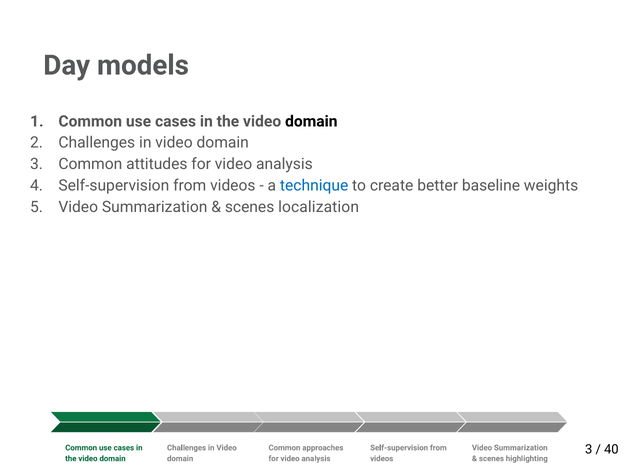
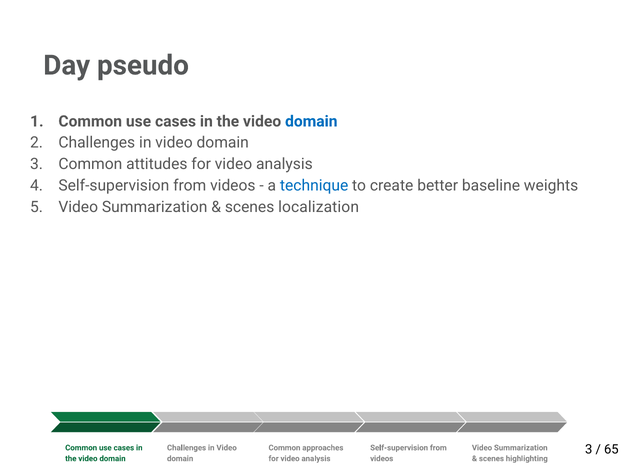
models: models -> pseudo
domain at (311, 121) colour: black -> blue
40: 40 -> 65
